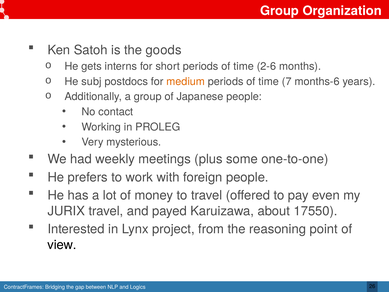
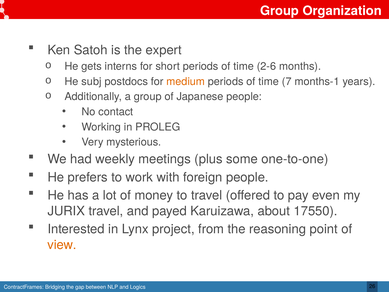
goods: goods -> expert
months-6: months-6 -> months-1
view colour: black -> orange
